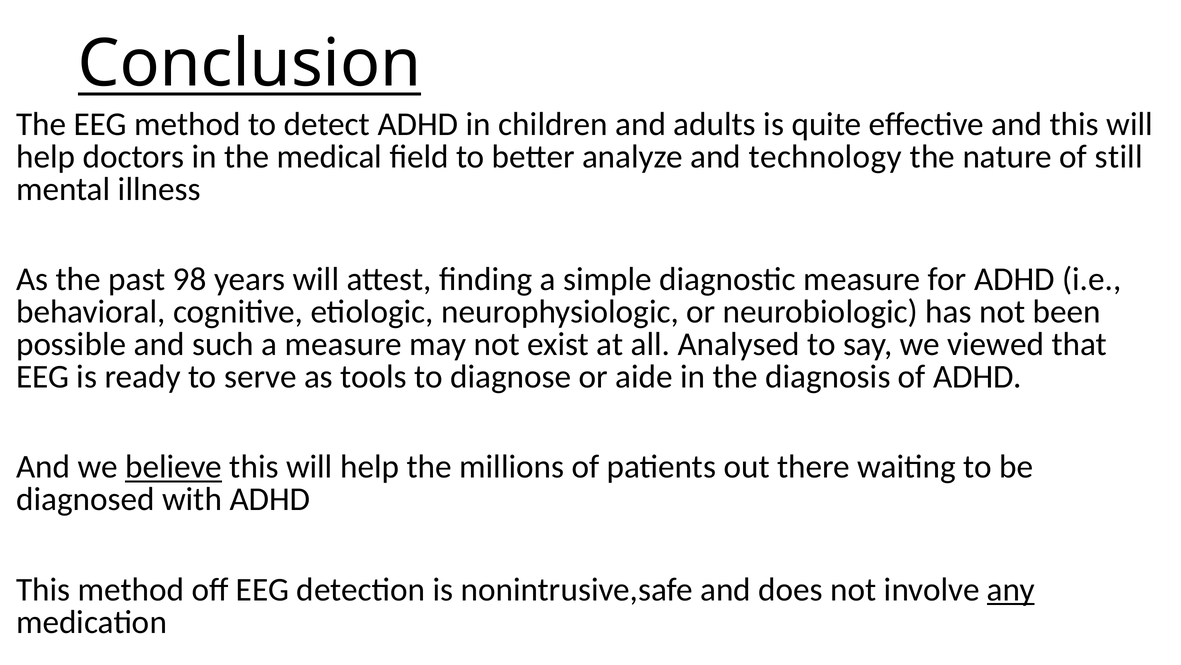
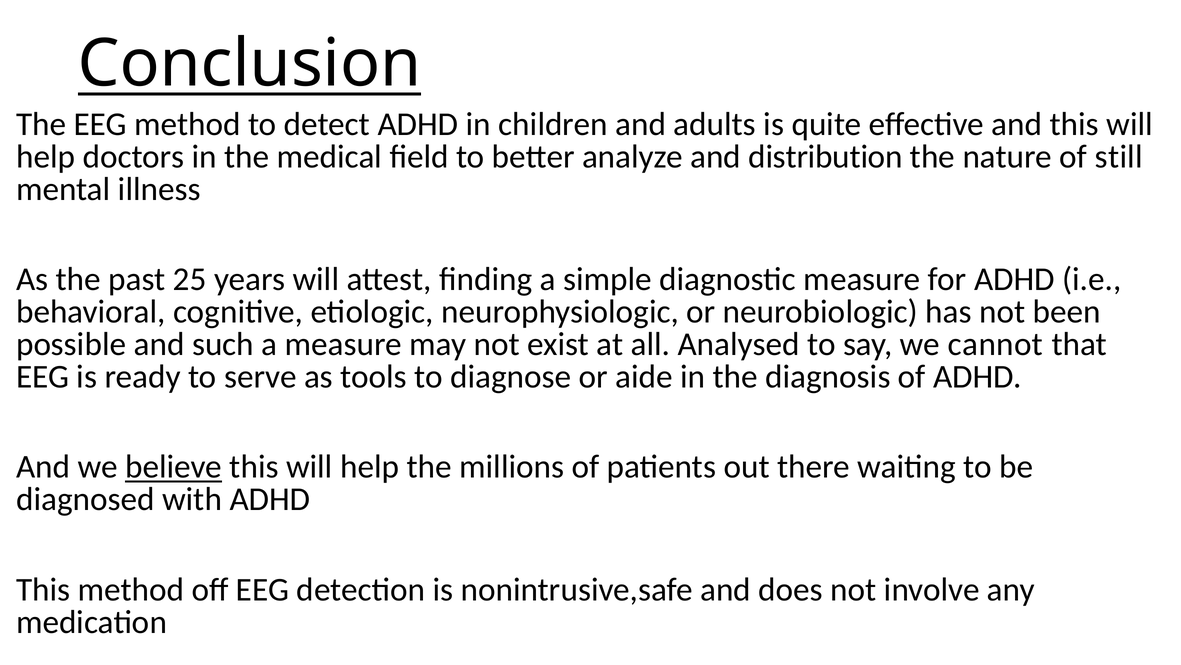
technology: technology -> distribution
98: 98 -> 25
viewed: viewed -> cannot
any underline: present -> none
